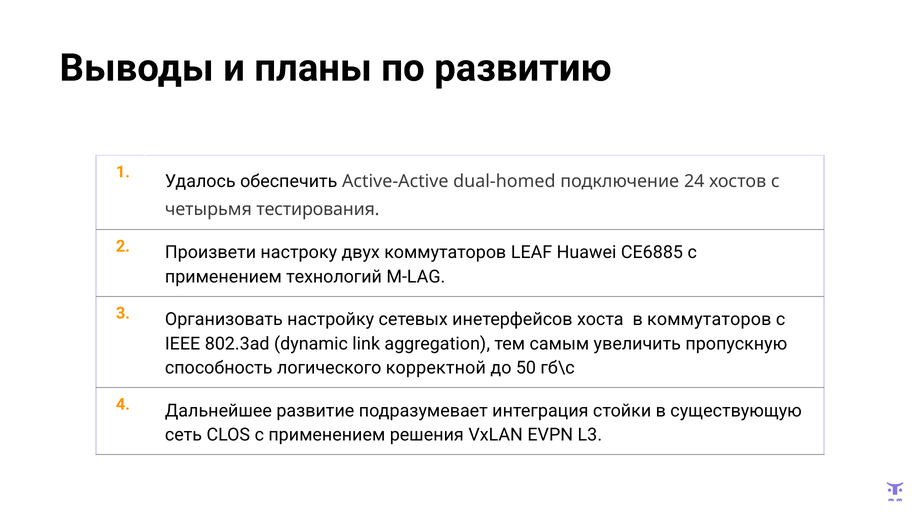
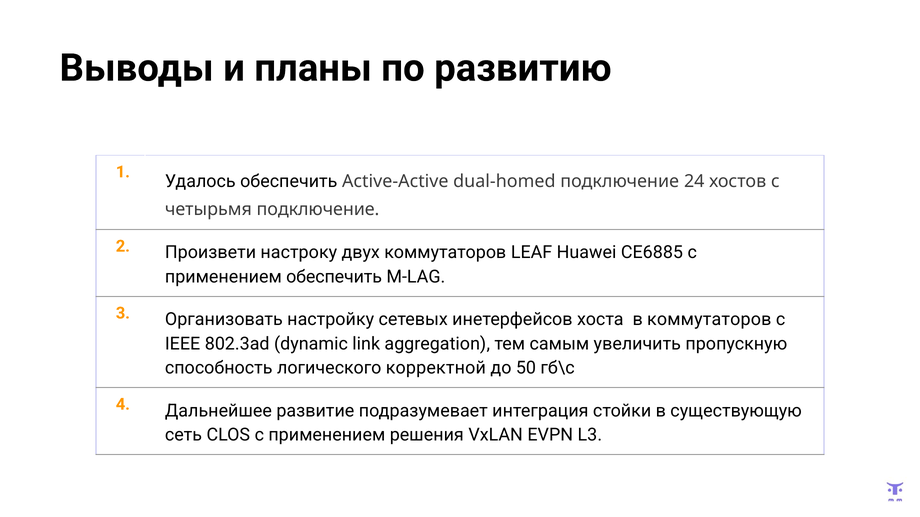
четырьмя тестирования: тестирования -> подключение
применением технологий: технологий -> обеспечить
